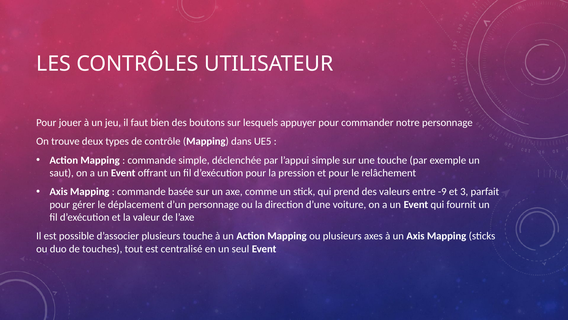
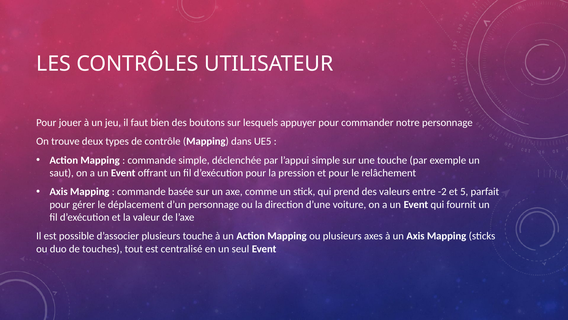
-9: -9 -> -2
3: 3 -> 5
